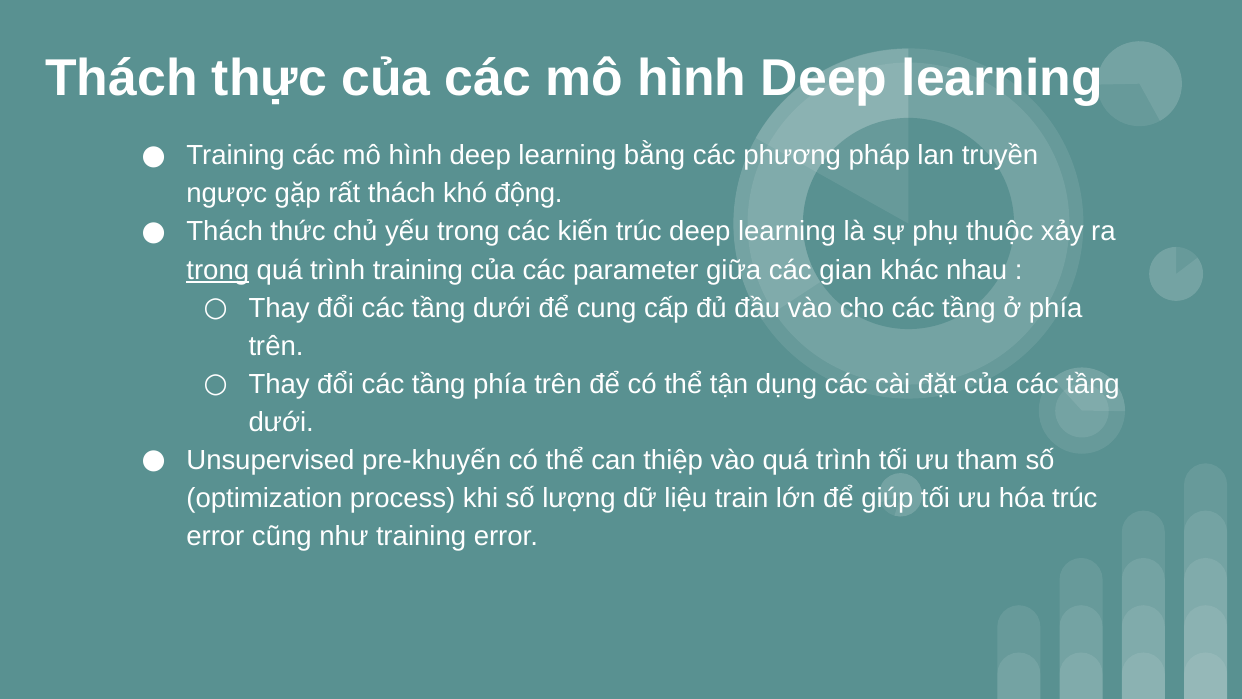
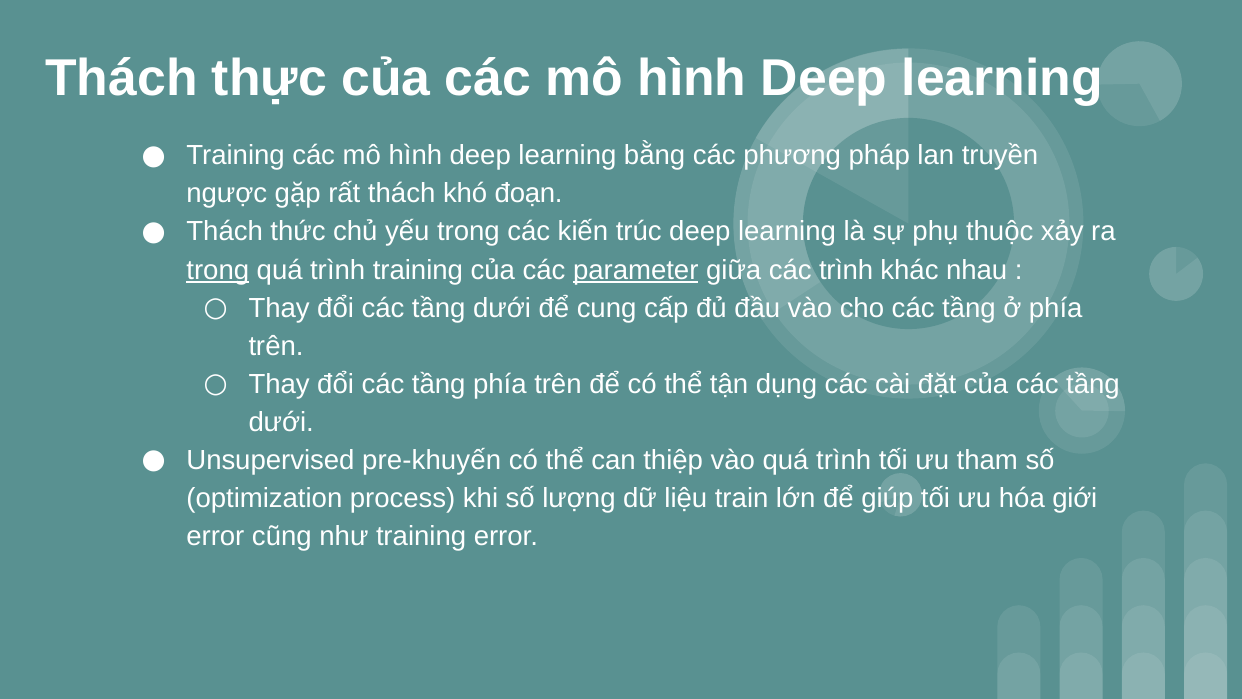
động: động -> đoạn
parameter underline: none -> present
các gian: gian -> trình
hóa trúc: trúc -> giới
